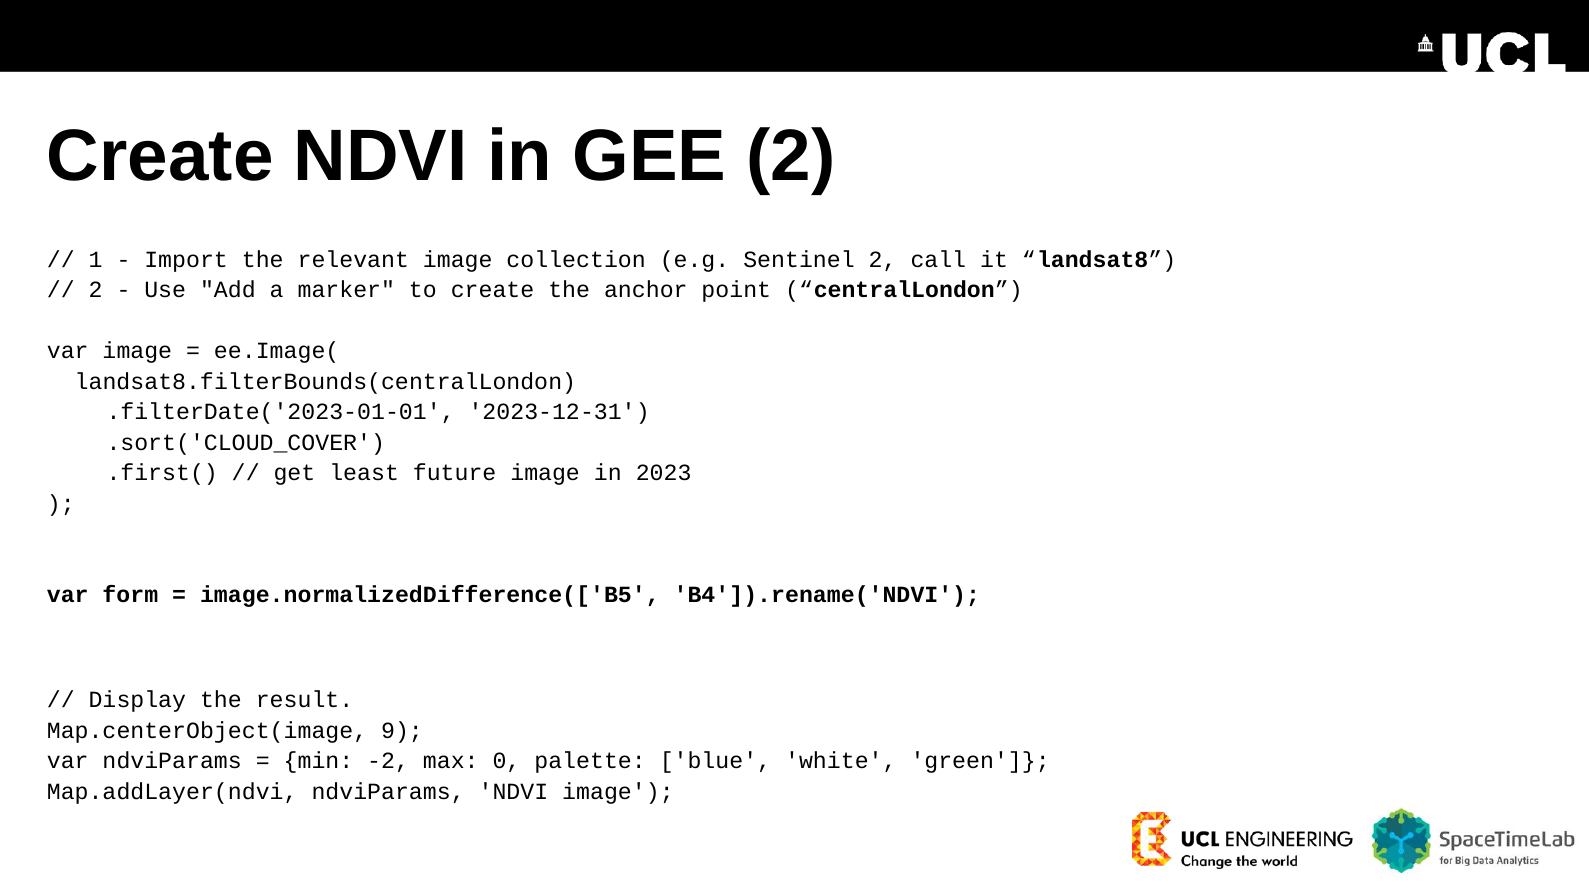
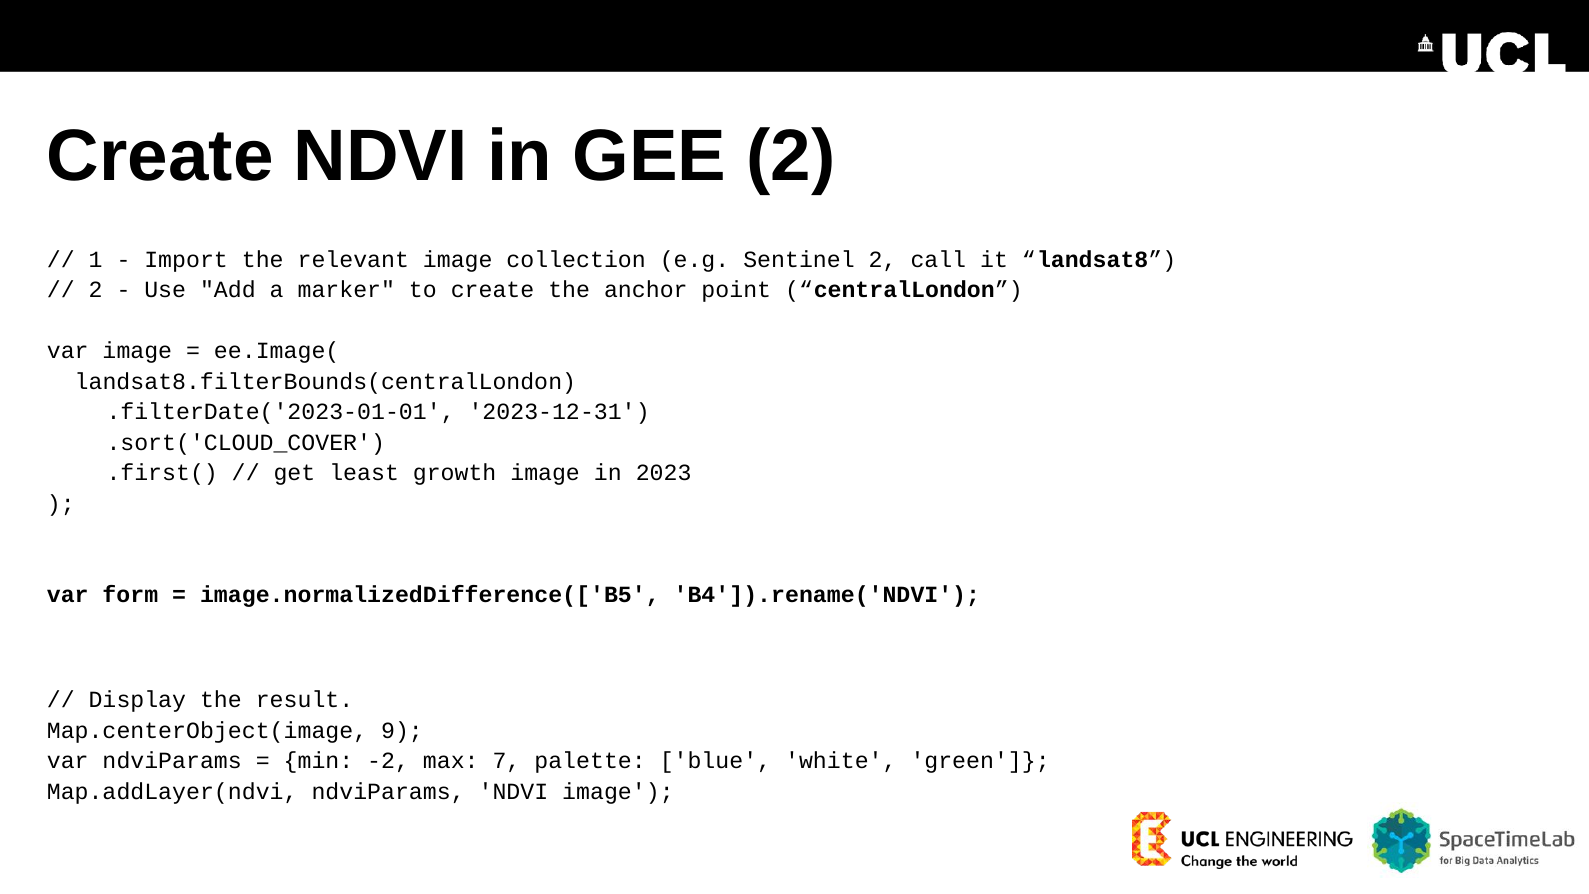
future: future -> growth
0: 0 -> 7
